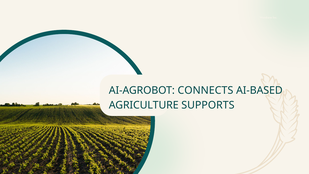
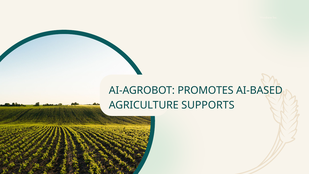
CONNECTS: CONNECTS -> PROMOTES
